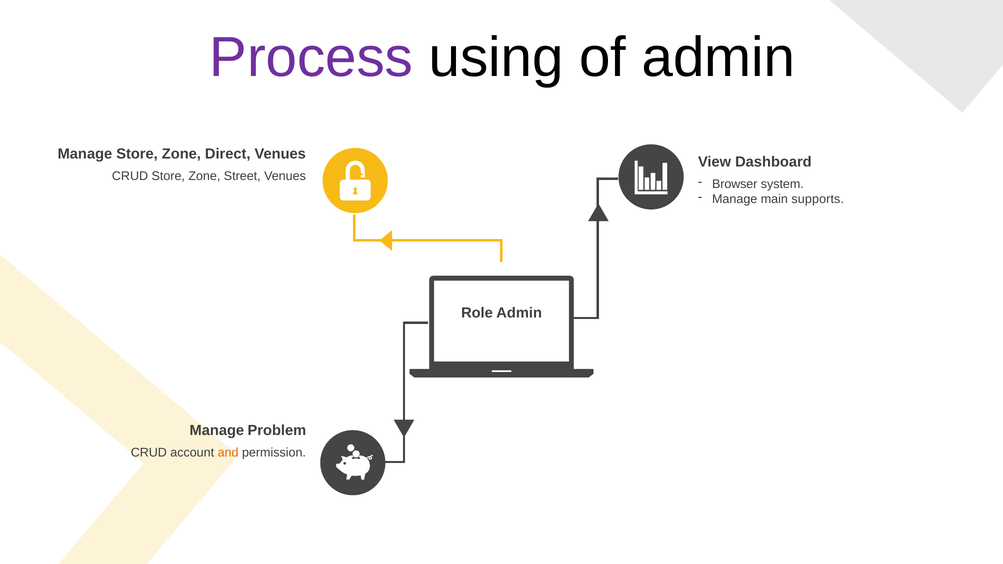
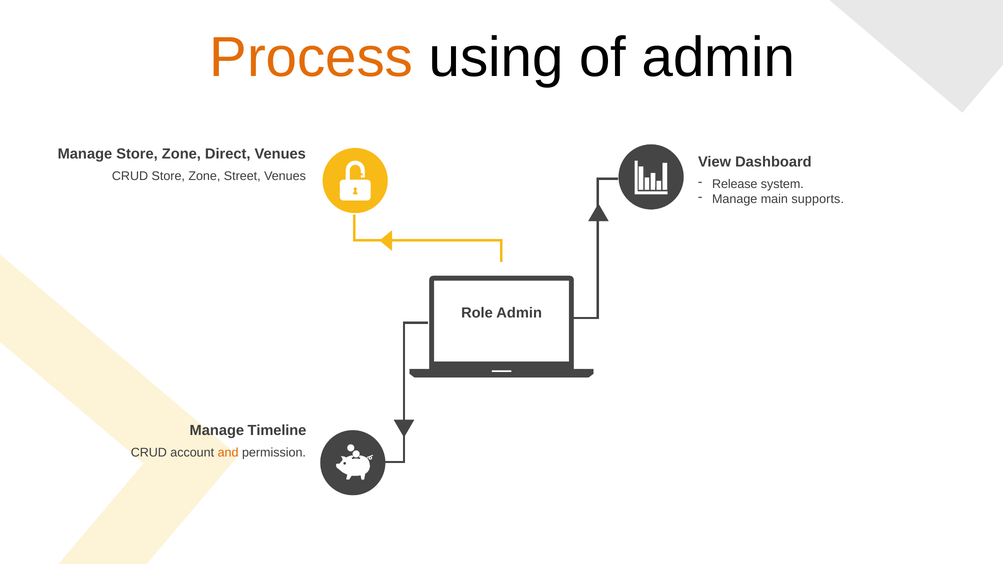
Process colour: purple -> orange
Browser: Browser -> Release
Problem: Problem -> Timeline
